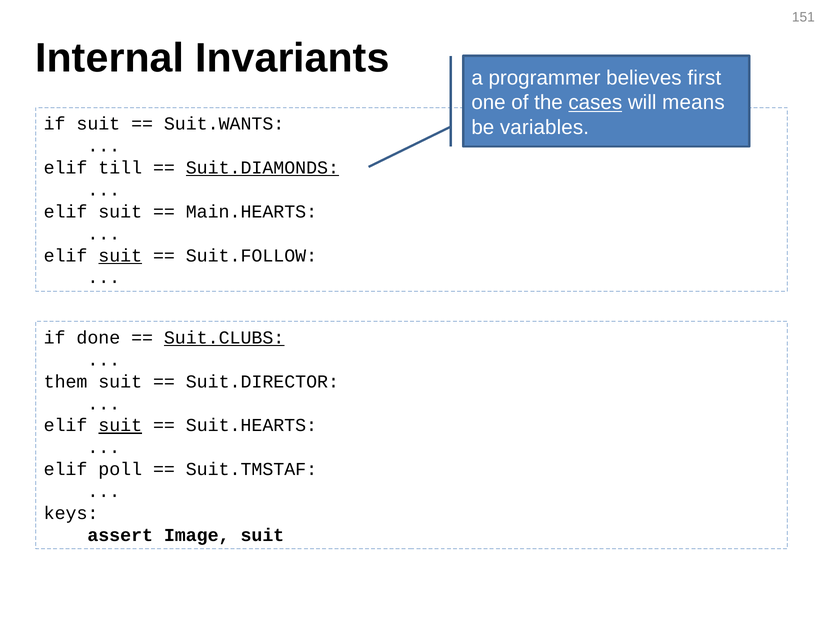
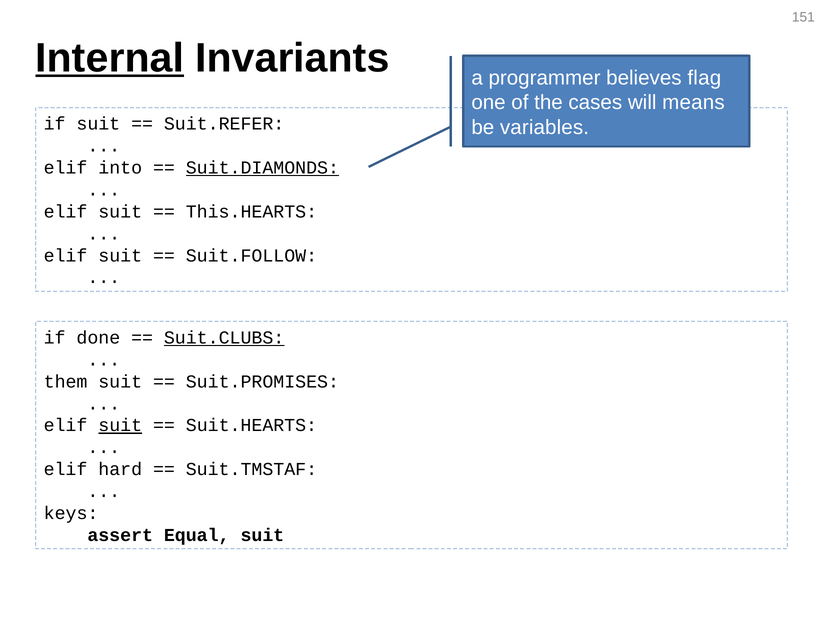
Internal underline: none -> present
first: first -> flag
cases underline: present -> none
Suit.WANTS: Suit.WANTS -> Suit.REFER
till: till -> into
Main.HEARTS: Main.HEARTS -> This.HEARTS
suit at (120, 256) underline: present -> none
Suit.DIRECTOR: Suit.DIRECTOR -> Suit.PROMISES
poll: poll -> hard
Image: Image -> Equal
